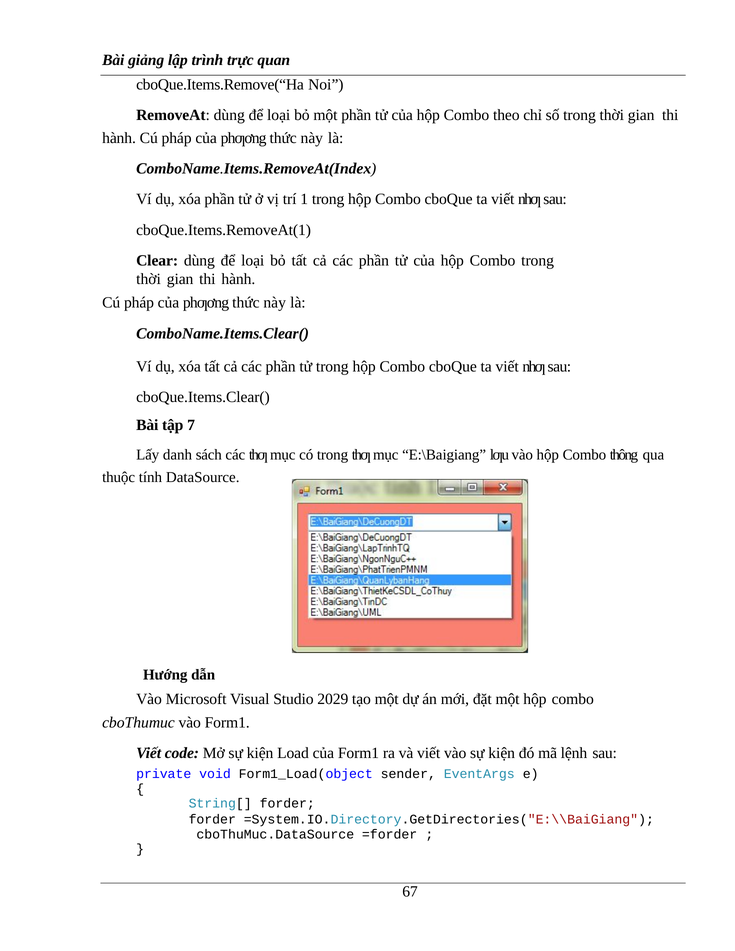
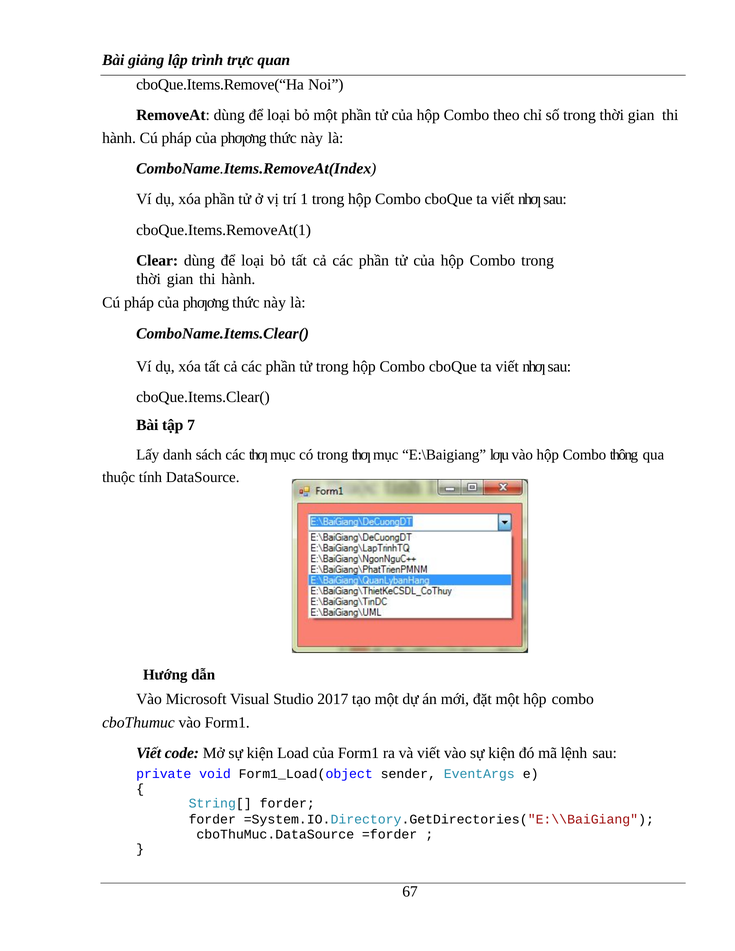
2029: 2029 -> 2017
